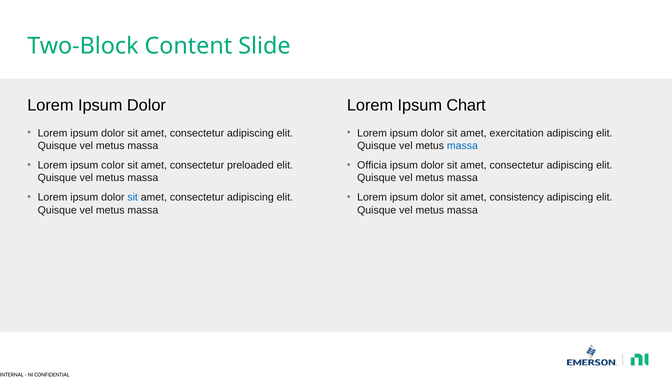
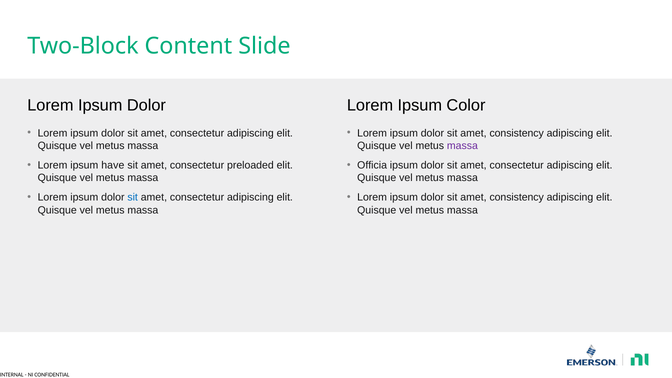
Chart: Chart -> Color
exercitation at (517, 133): exercitation -> consistency
massa at (462, 146) colour: blue -> purple
color: color -> have
